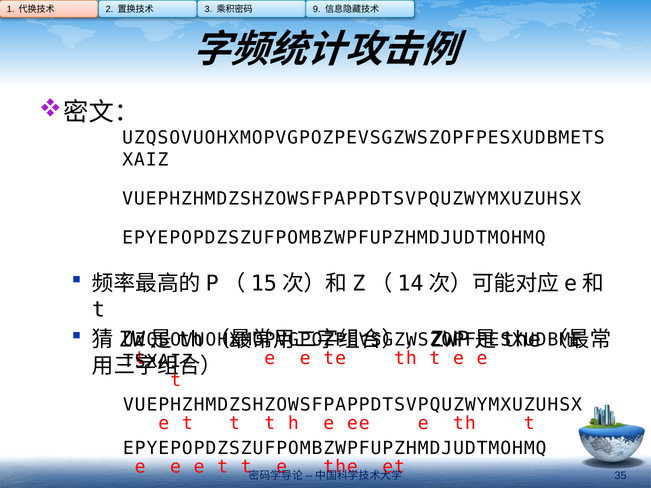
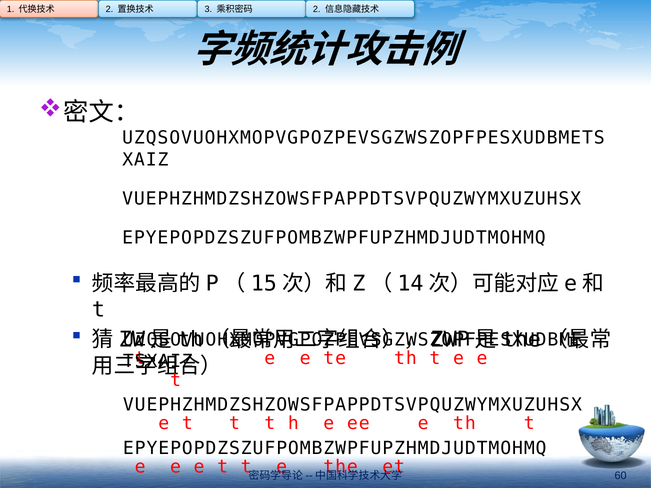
9 at (317, 9): 9 -> 2
35: 35 -> 60
